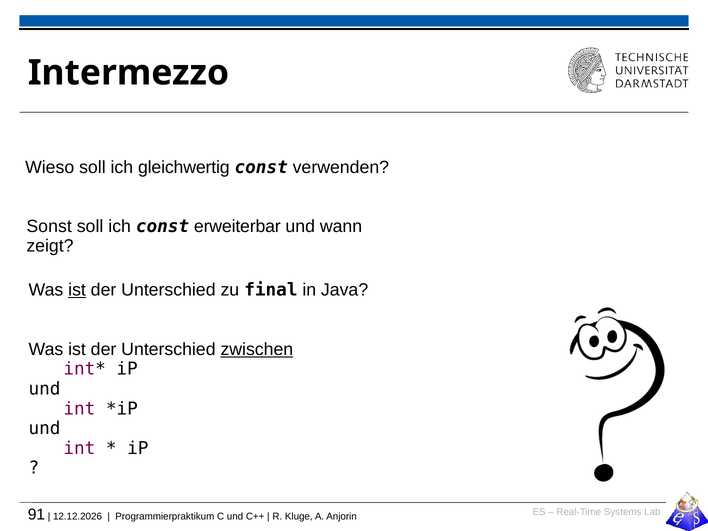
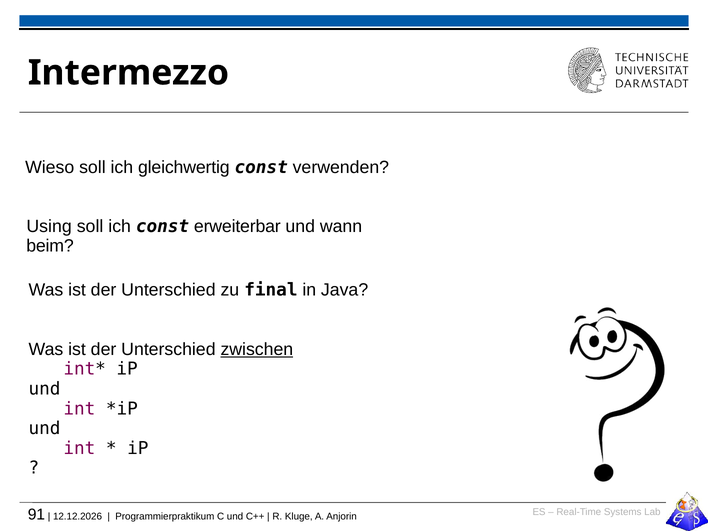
Sonst: Sonst -> Using
zeigt: zeigt -> beim
ist at (77, 290) underline: present -> none
